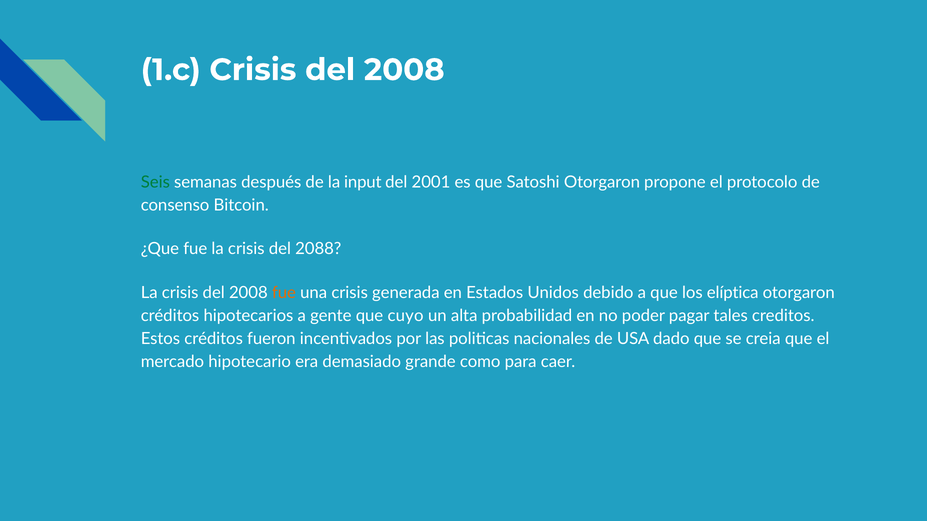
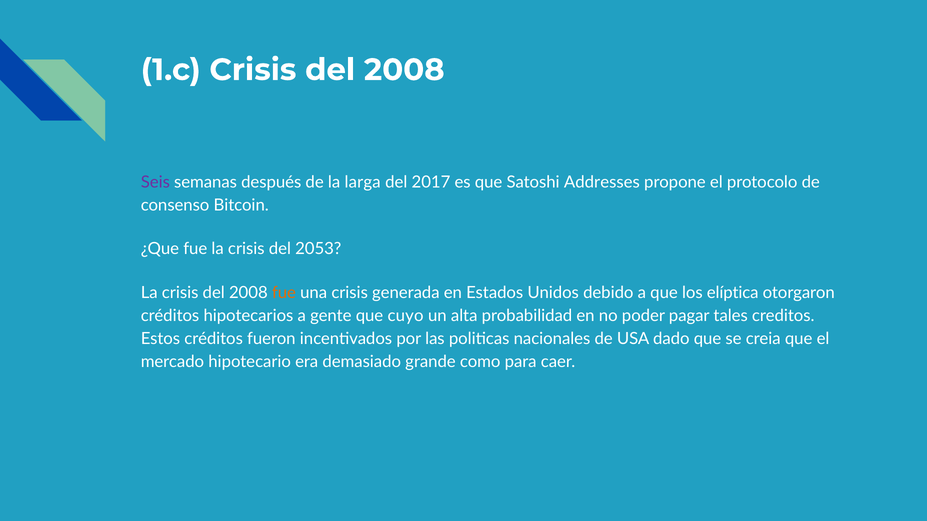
Seis colour: green -> purple
input: input -> larga
2001: 2001 -> 2017
Satoshi Otorgaron: Otorgaron -> Addresses
2088: 2088 -> 2053
